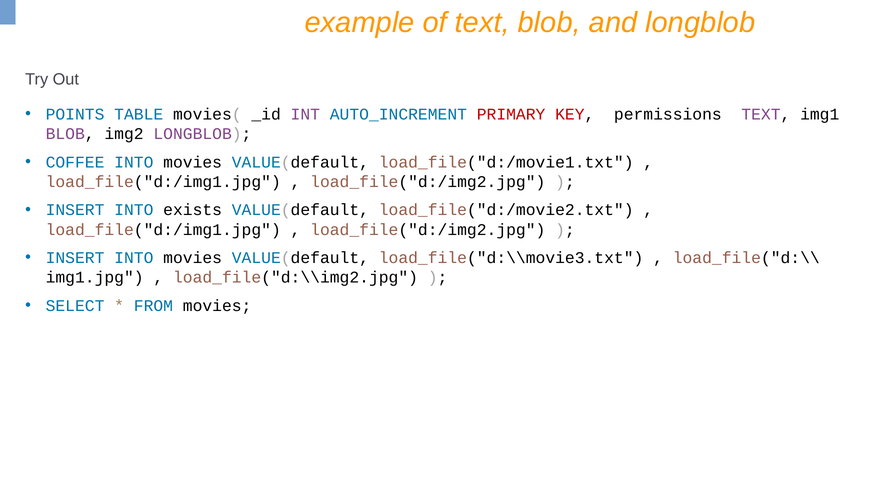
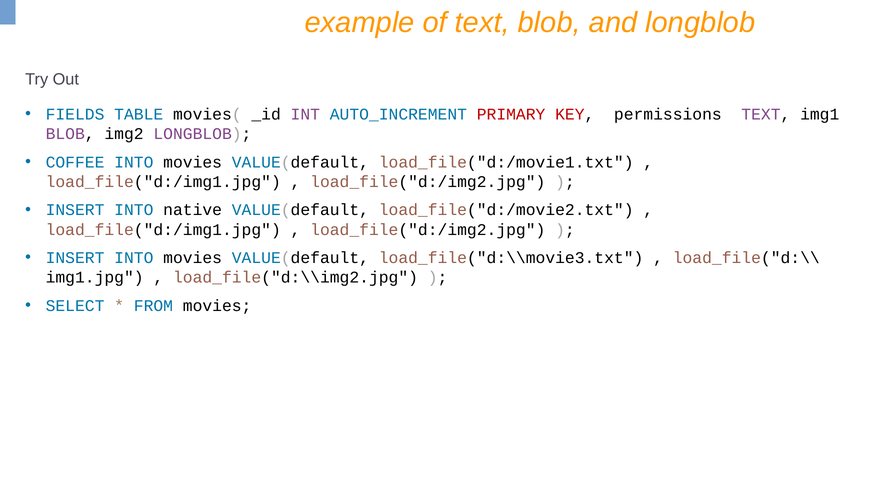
POINTS: POINTS -> FIELDS
exists: exists -> native
